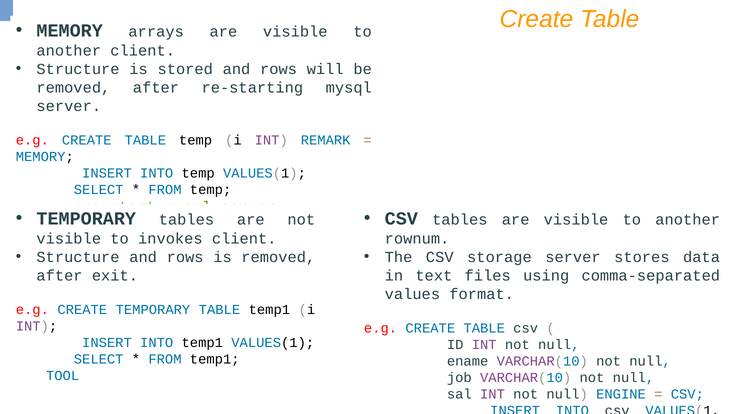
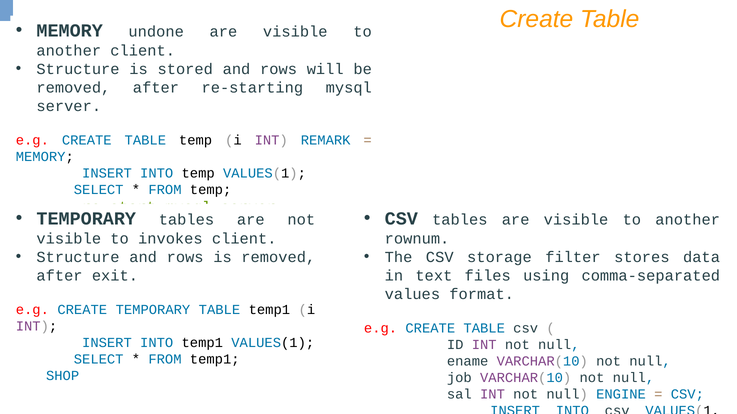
arrays: arrays -> undone
storage server: server -> filter
TOOL: TOOL -> SHOP
